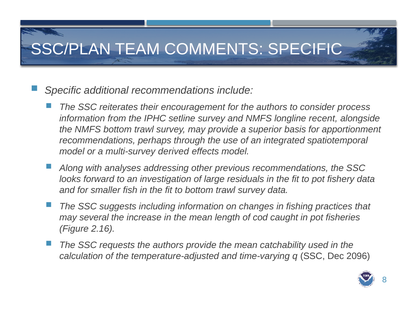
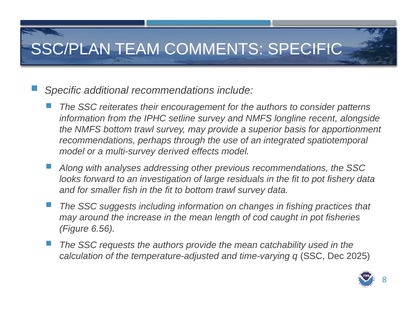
process: process -> patterns
several: several -> around
2.16: 2.16 -> 6.56
2096: 2096 -> 2025
